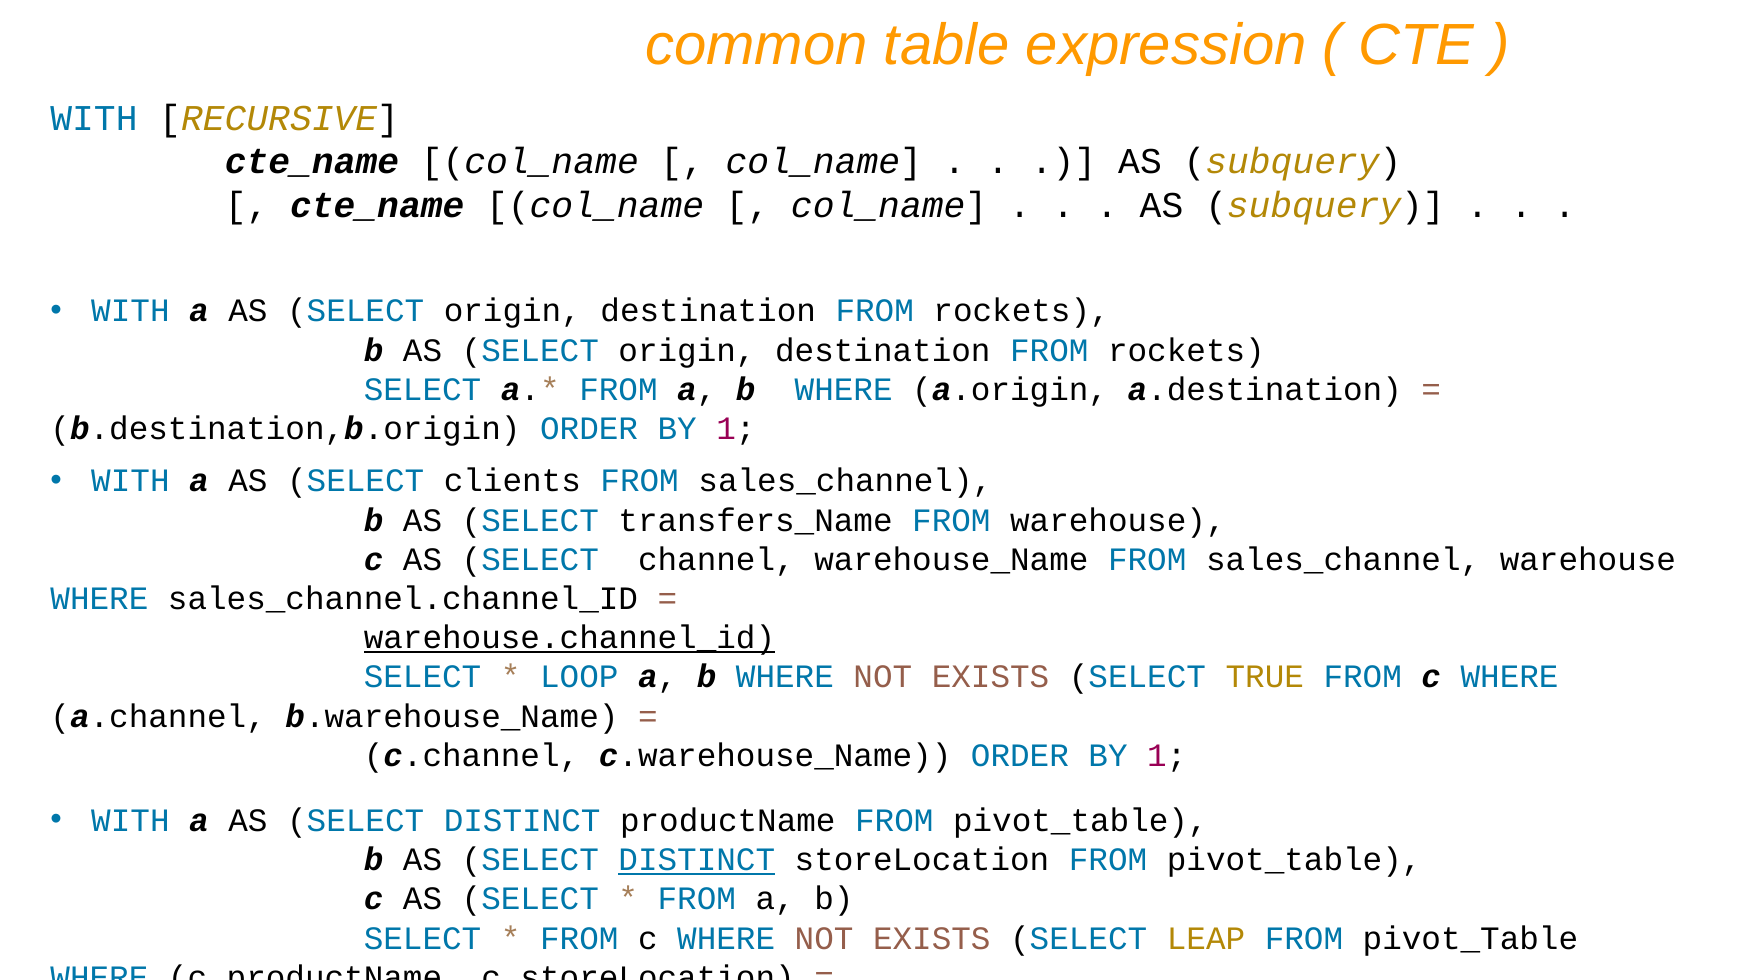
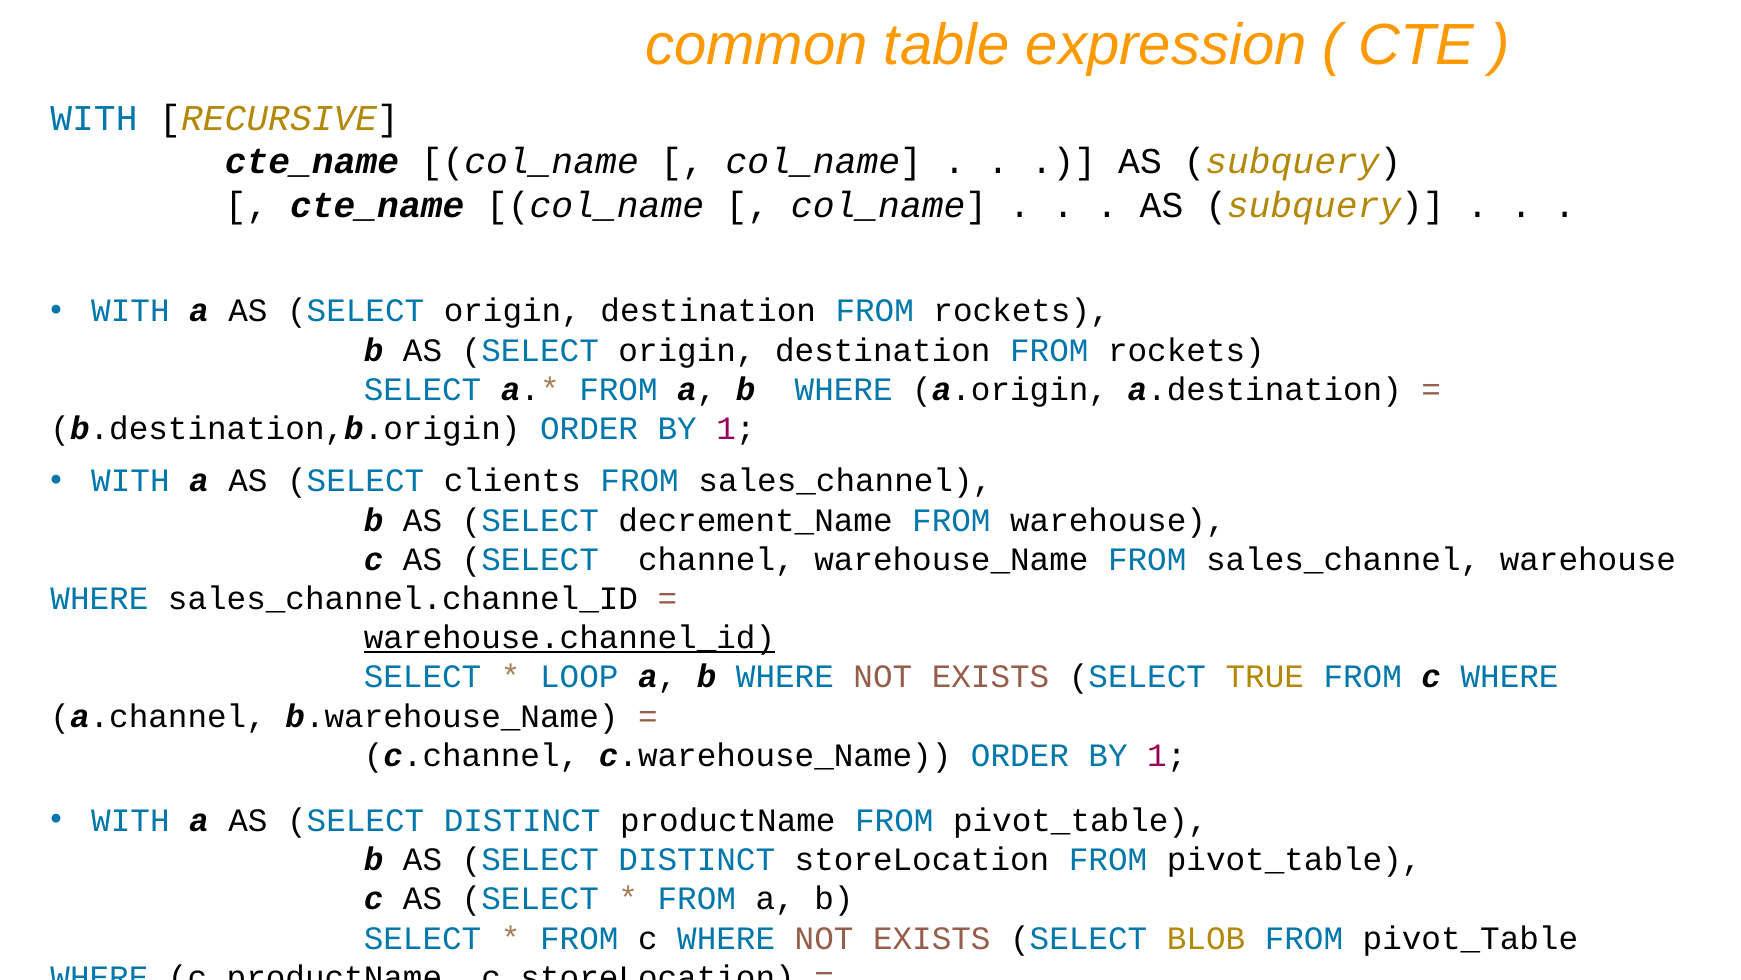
transfers_Name: transfers_Name -> decrement_Name
DISTINCT at (697, 859) underline: present -> none
LEAP: LEAP -> BLOB
